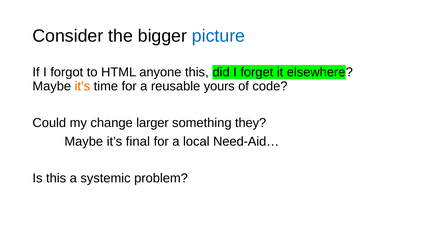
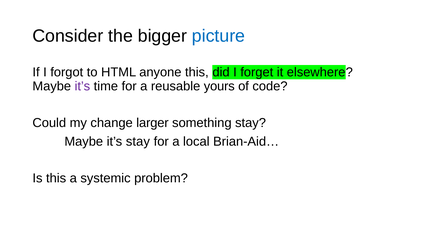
it’s at (82, 86) colour: orange -> purple
something they: they -> stay
it’s final: final -> stay
Need-Aid…: Need-Aid… -> Brian-Aid…
